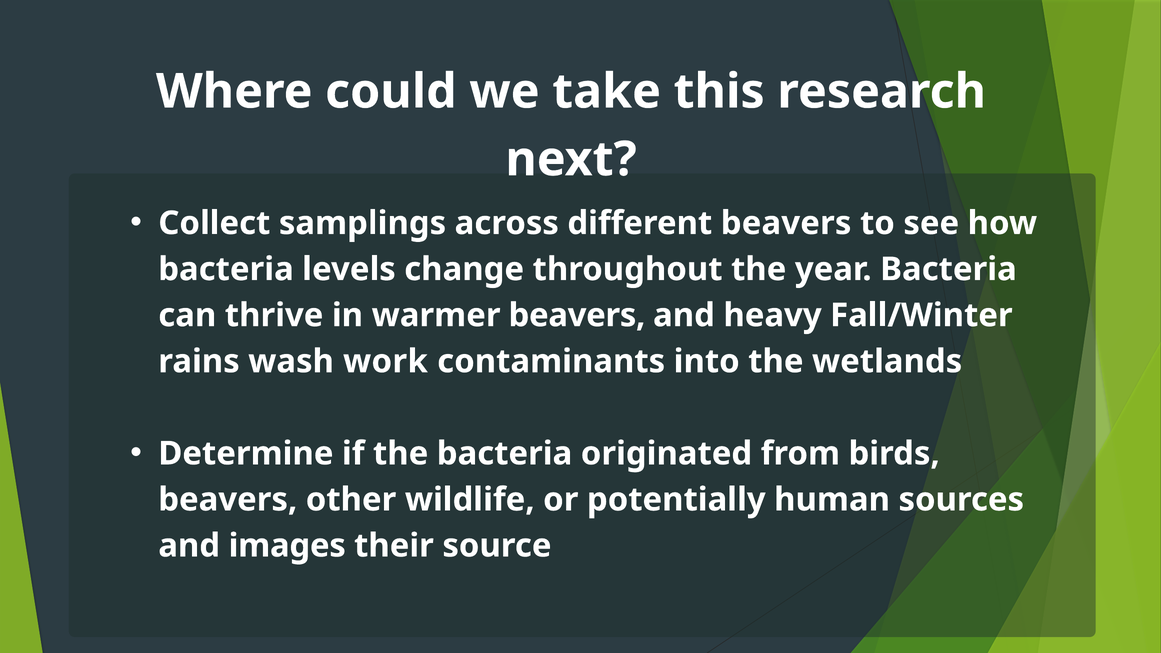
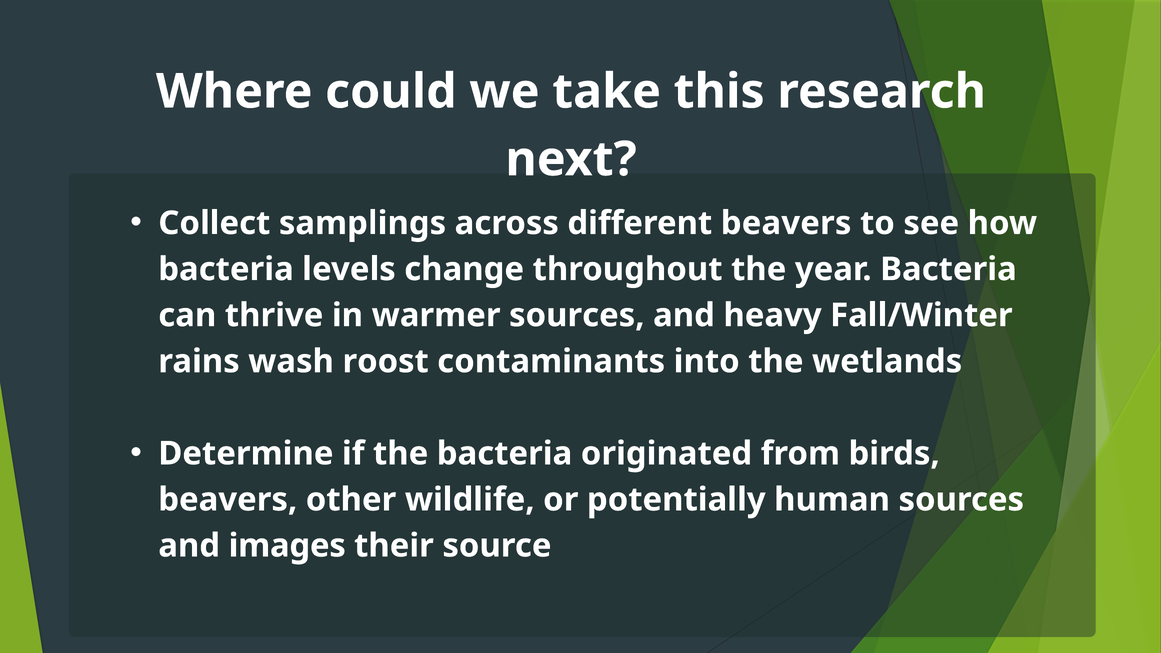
warmer beavers: beavers -> sources
work: work -> roost
